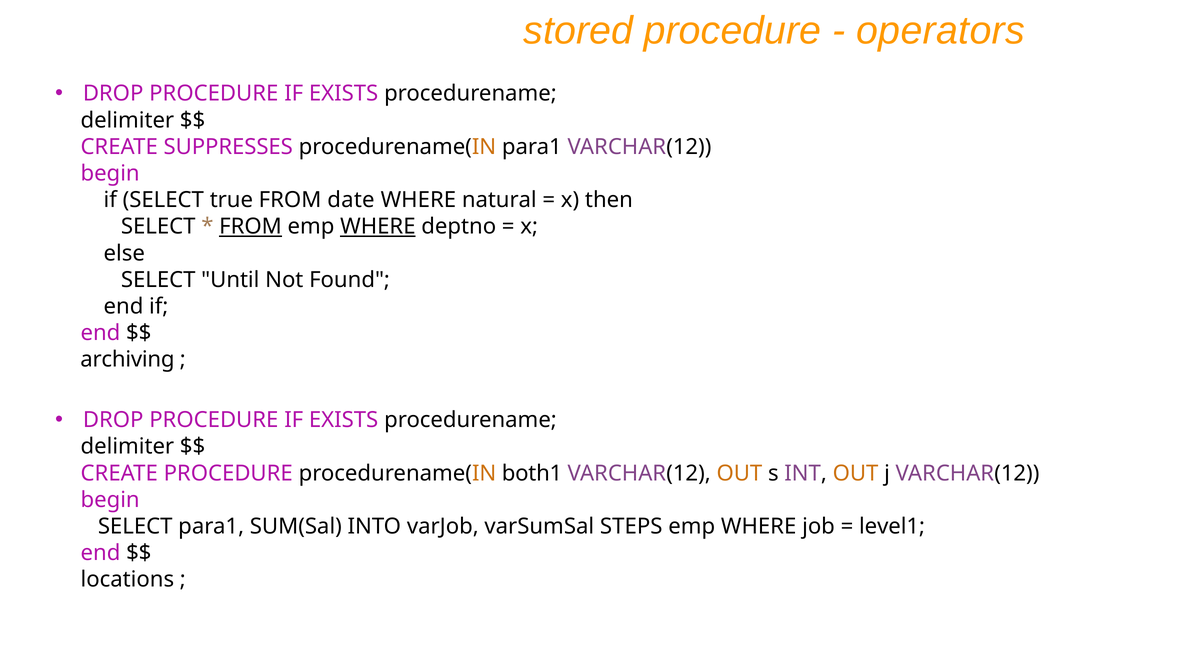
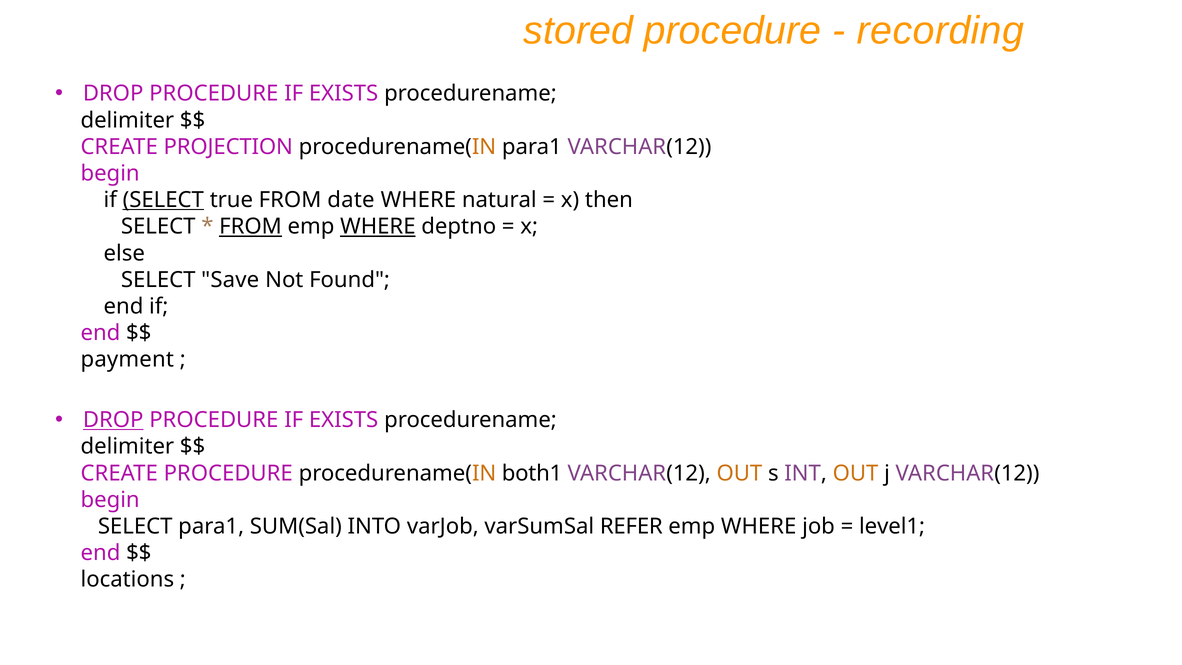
operators: operators -> recording
SUPPRESSES: SUPPRESSES -> PROJECTION
SELECT at (163, 200) underline: none -> present
Until: Until -> Save
archiving: archiving -> payment
DROP at (113, 420) underline: none -> present
STEPS: STEPS -> REFER
